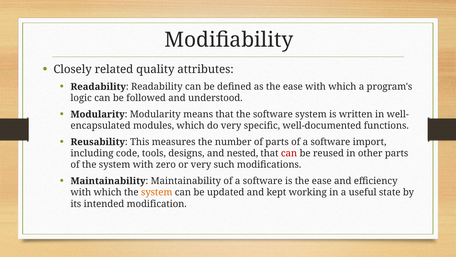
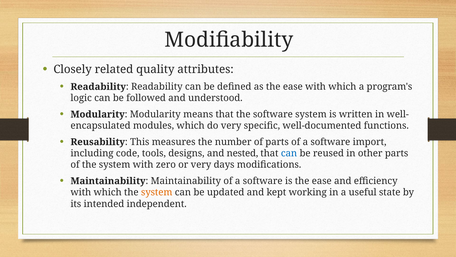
can at (289, 153) colour: red -> blue
such: such -> days
modification: modification -> independent
